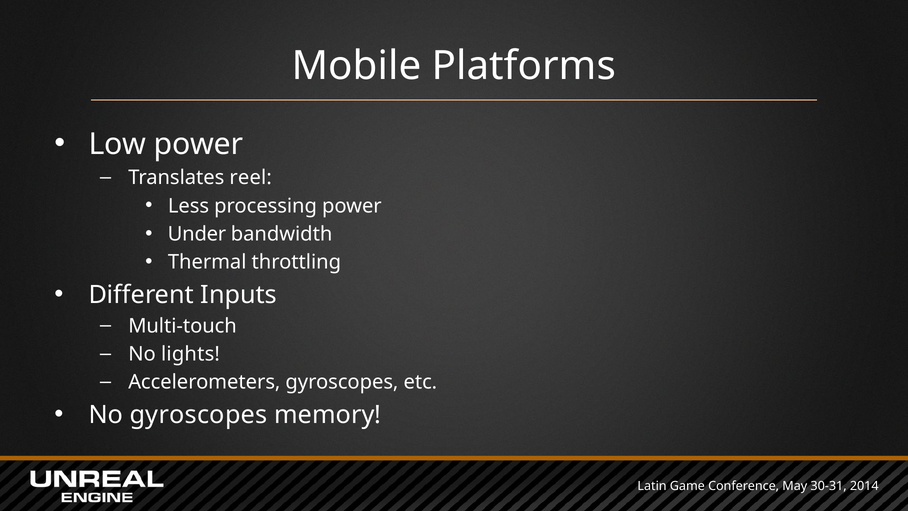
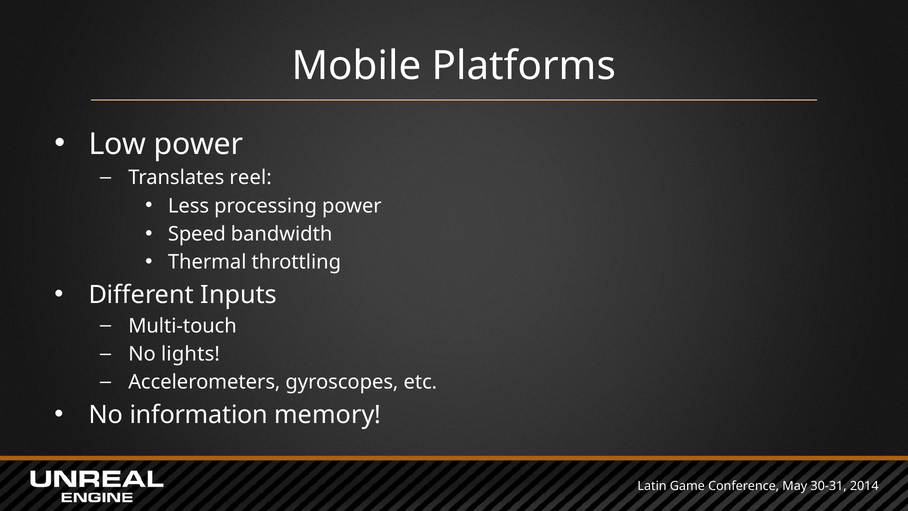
Under: Under -> Speed
No gyroscopes: gyroscopes -> information
